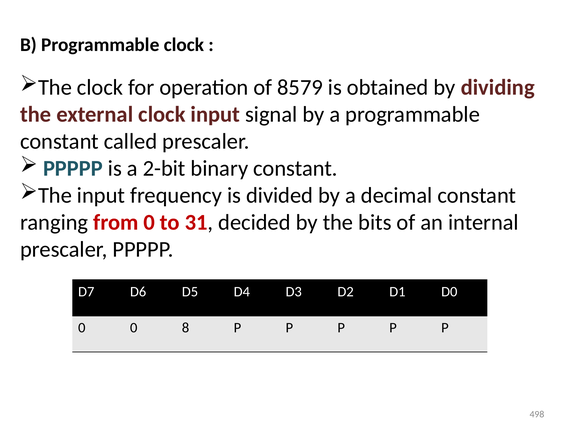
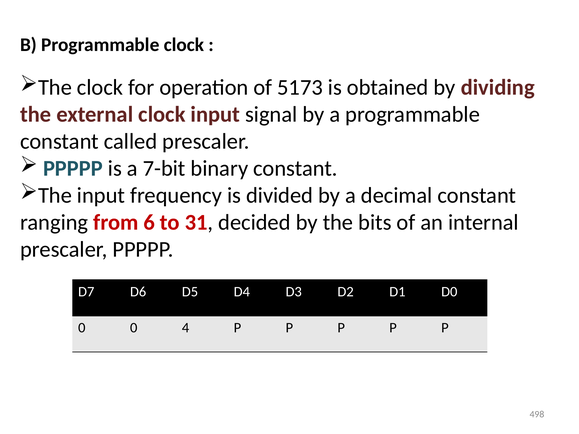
8579: 8579 -> 5173
2-bit: 2-bit -> 7-bit
from 0: 0 -> 6
8: 8 -> 4
